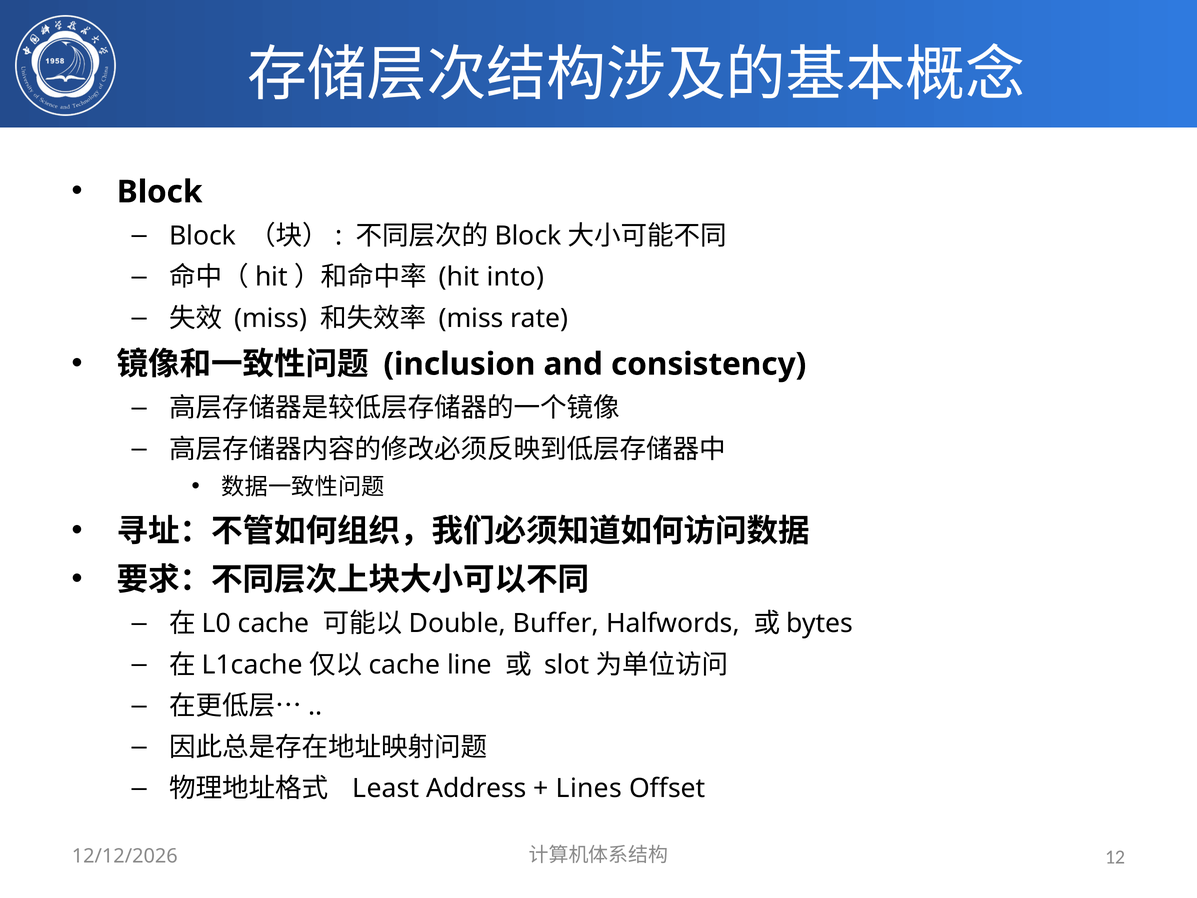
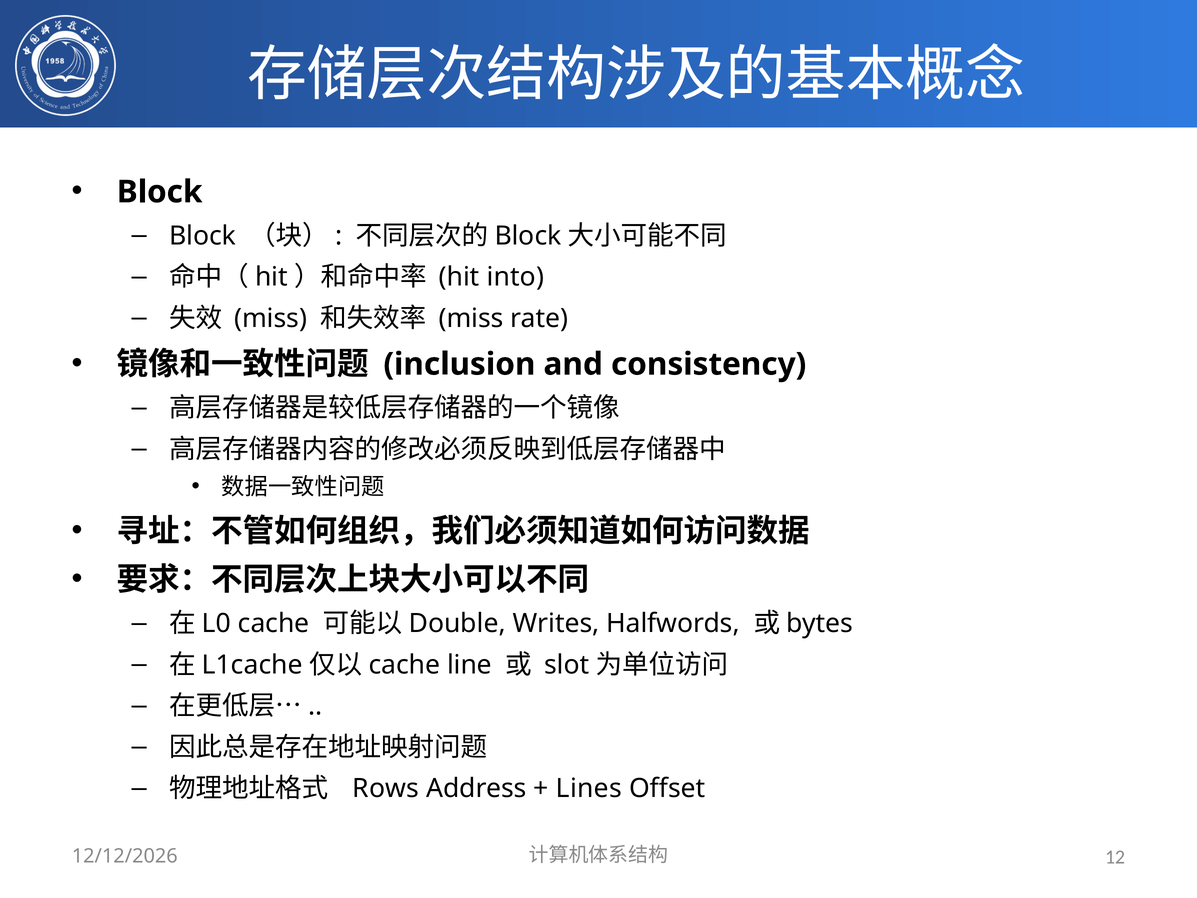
Buffer: Buffer -> Writes
Least: Least -> Rows
